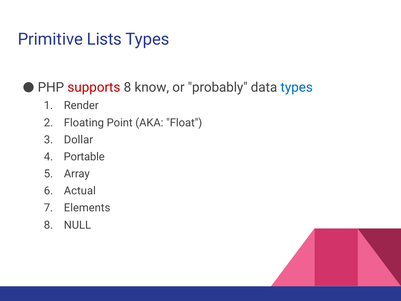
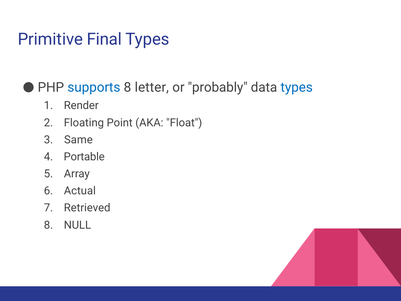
Lists: Lists -> Final
supports colour: red -> blue
know: know -> letter
Dollar: Dollar -> Same
Elements: Elements -> Retrieved
